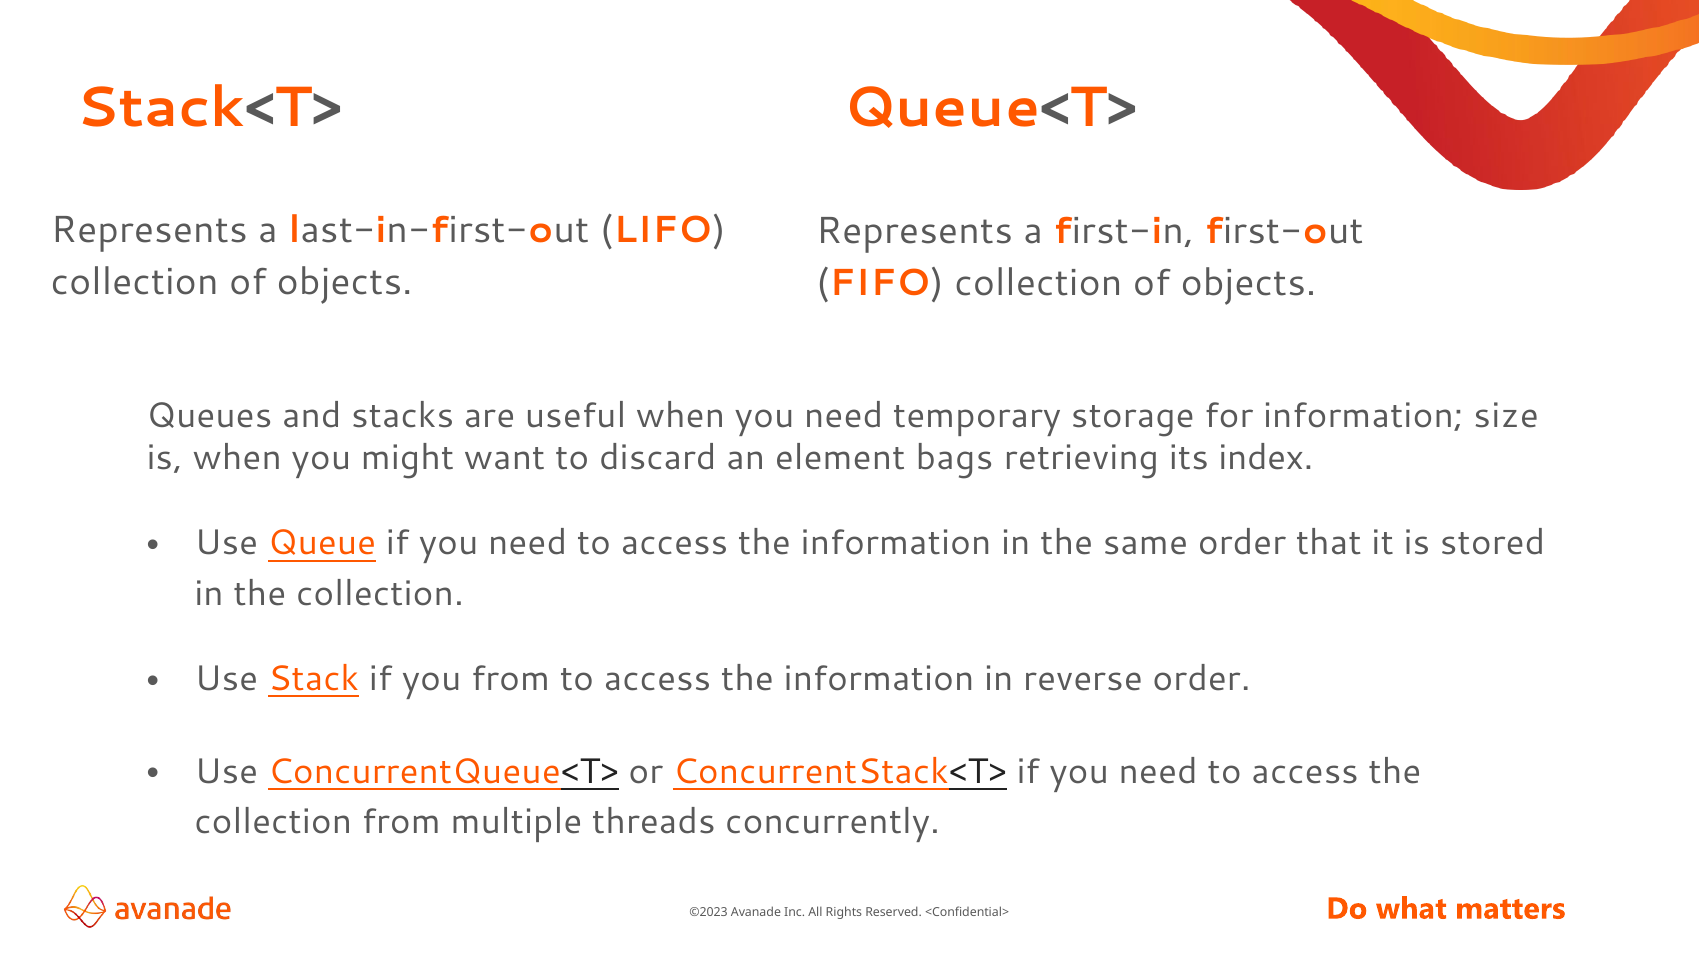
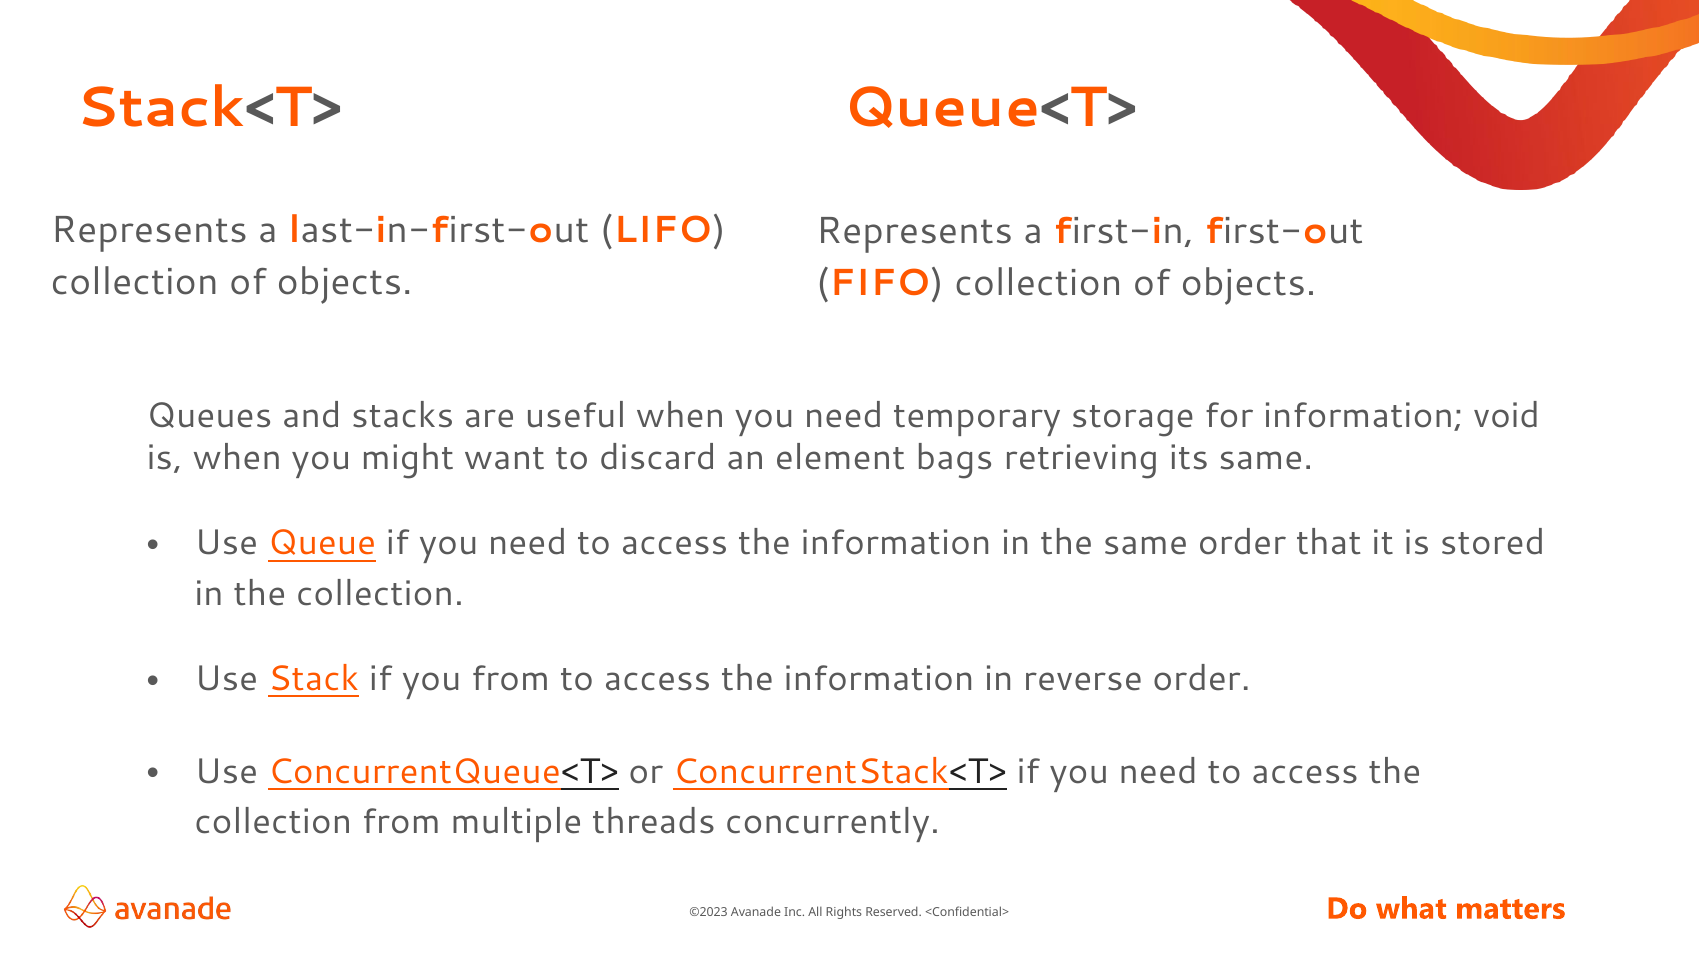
size: size -> void
its index: index -> same
